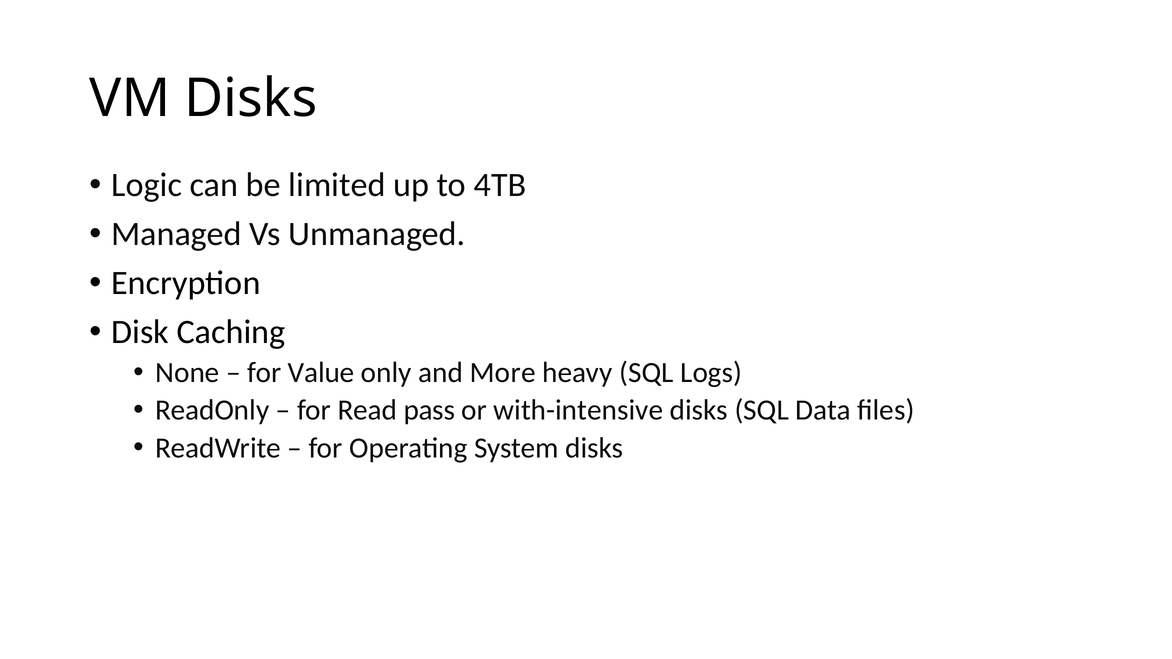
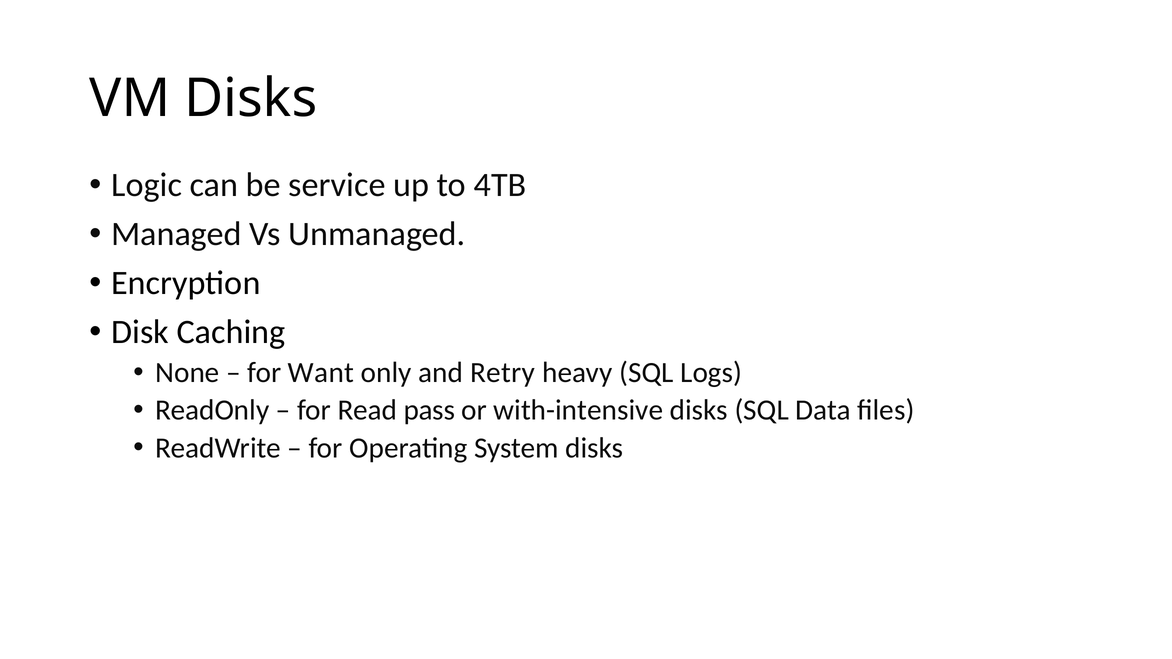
limited: limited -> service
Value: Value -> Want
More: More -> Retry
